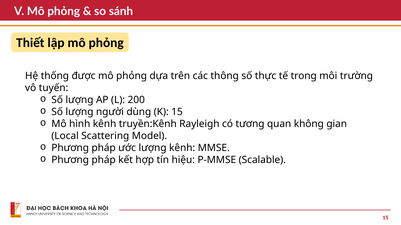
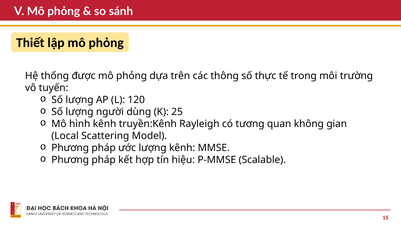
200: 200 -> 120
K 15: 15 -> 25
